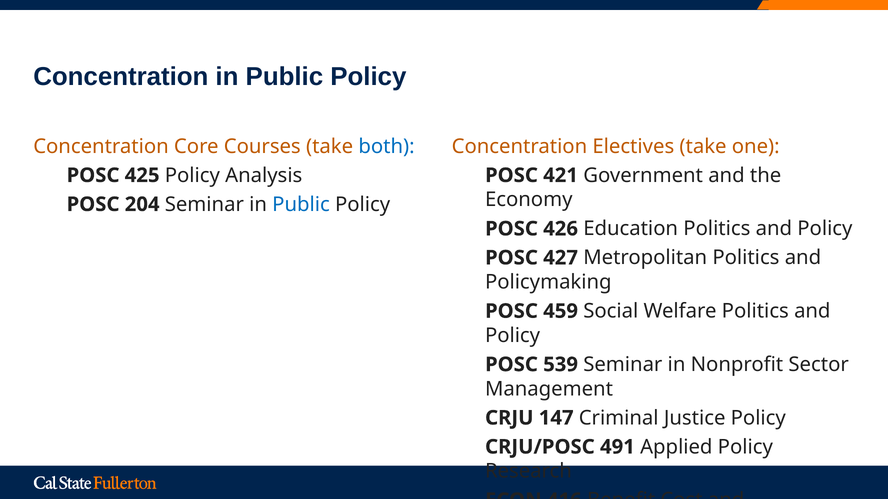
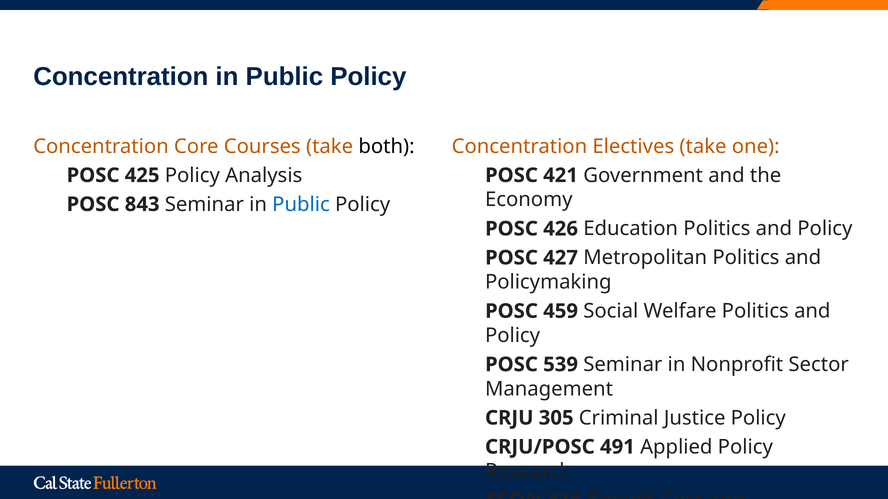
both colour: blue -> black
204: 204 -> 843
147: 147 -> 305
